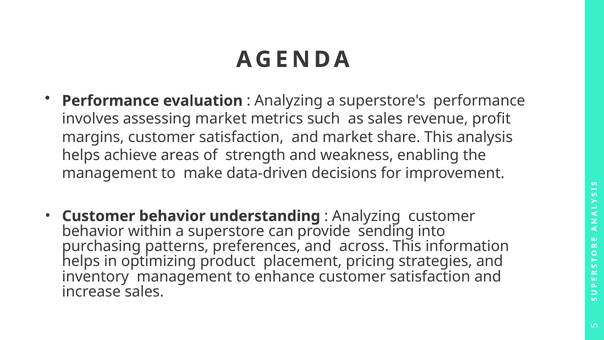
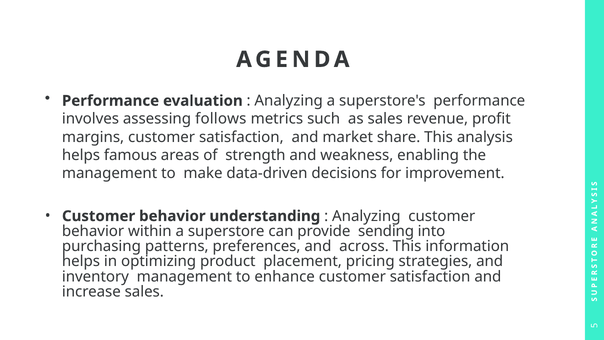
assessing market: market -> follows
achieve: achieve -> famous
